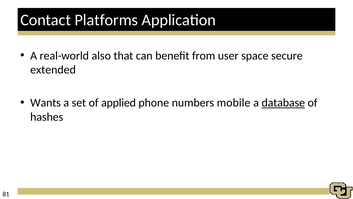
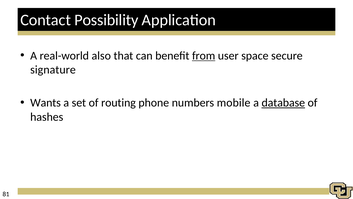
Platforms: Platforms -> Possibility
from underline: none -> present
extended: extended -> signature
applied: applied -> routing
